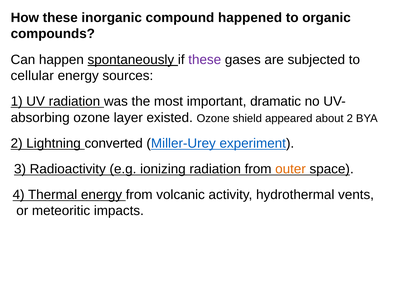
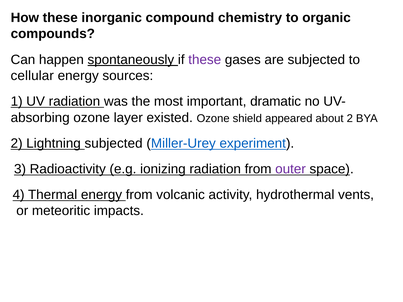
happened: happened -> chemistry
Lightning converted: converted -> subjected
outer colour: orange -> purple
